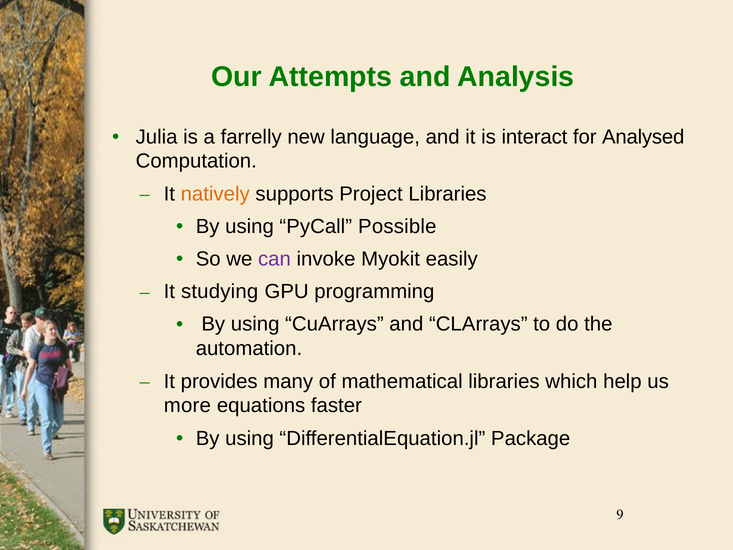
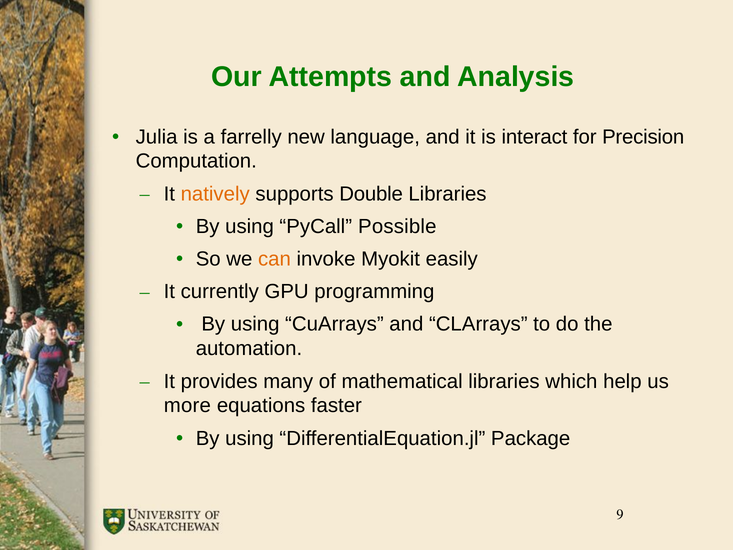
Analysed: Analysed -> Precision
Project: Project -> Double
can colour: purple -> orange
studying: studying -> currently
